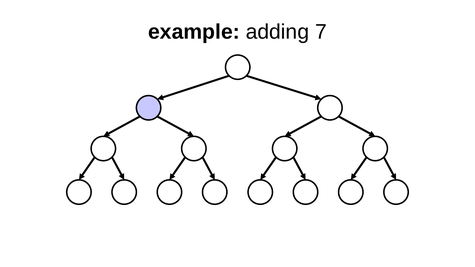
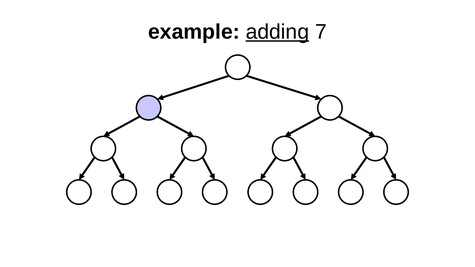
adding underline: none -> present
